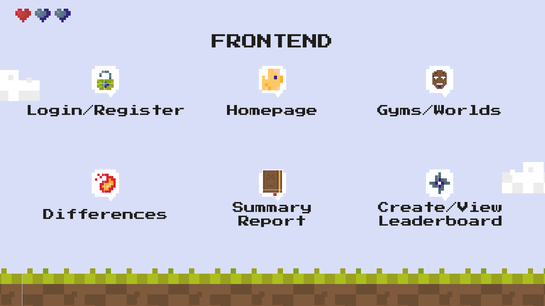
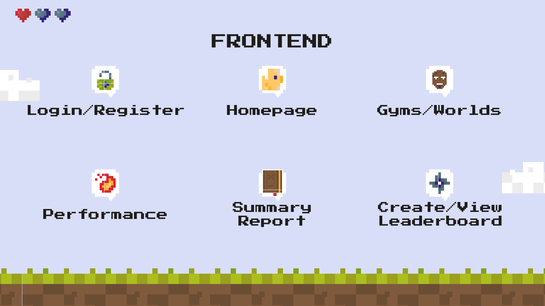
Differences: Differences -> Performance
